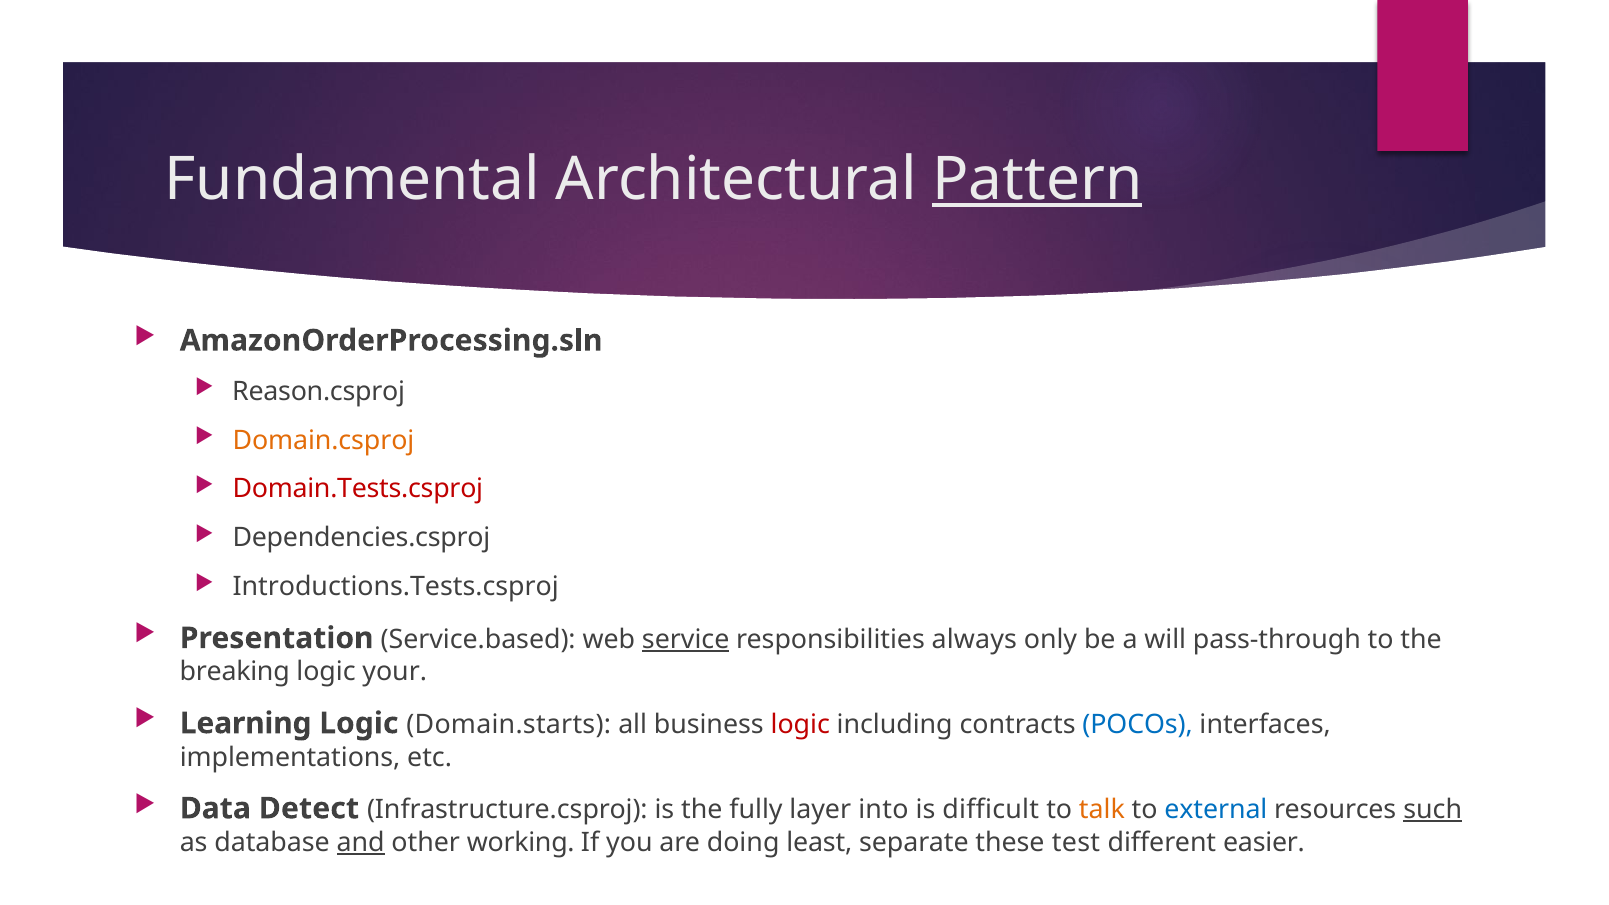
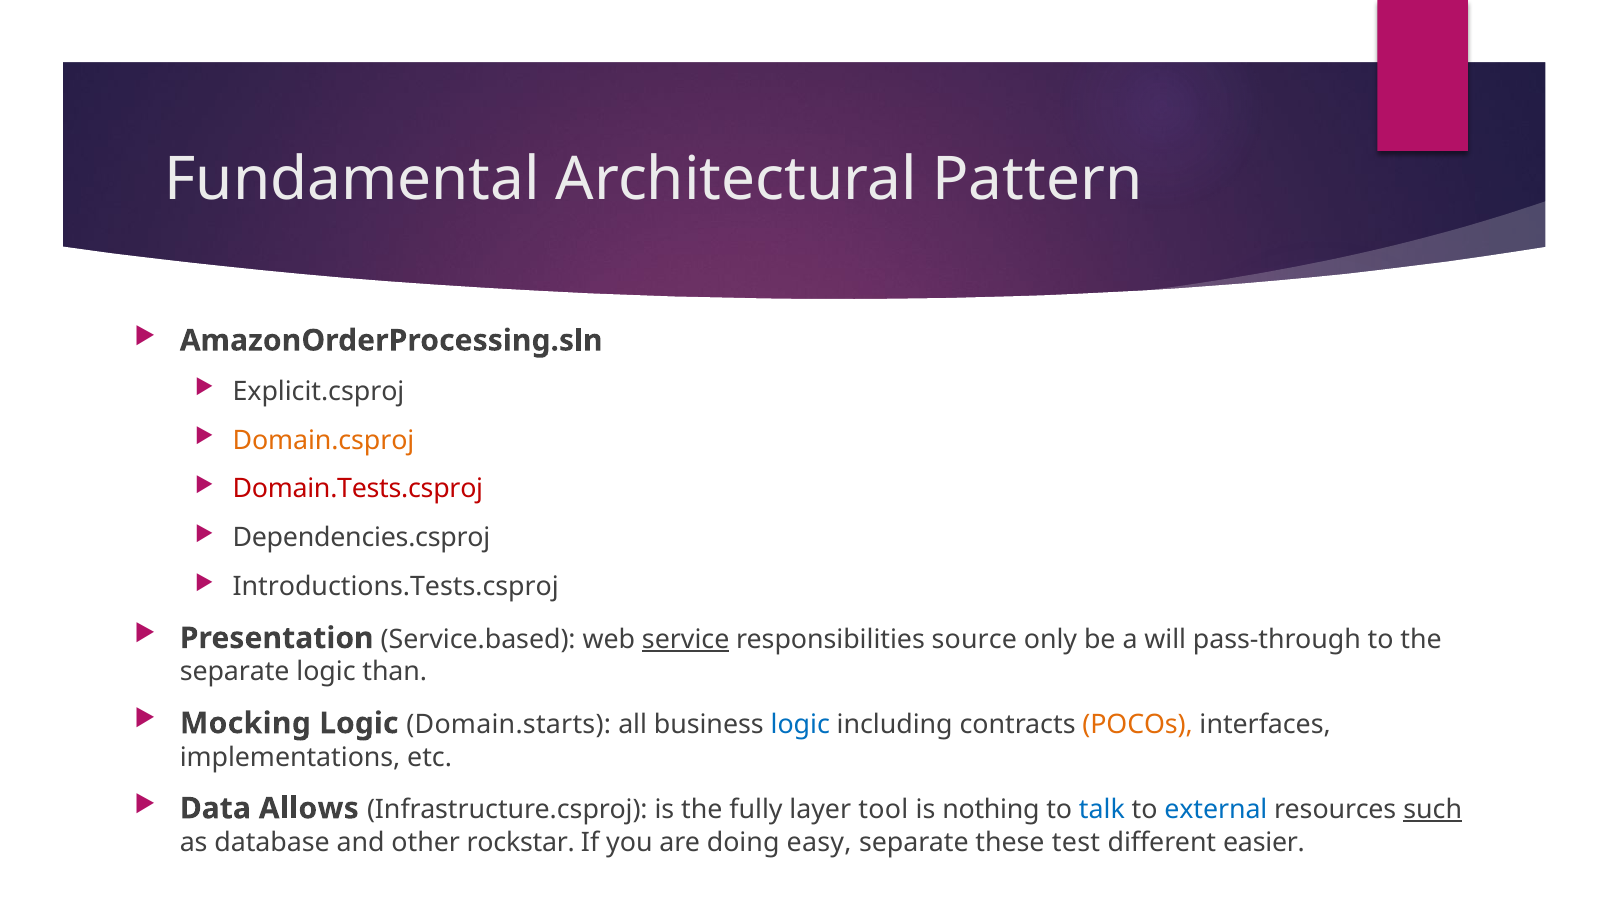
Pattern underline: present -> none
Reason.csproj: Reason.csproj -> Explicit.csproj
always: always -> source
breaking at (235, 672): breaking -> separate
your: your -> than
Learning: Learning -> Mocking
logic at (800, 724) colour: red -> blue
POCOs colour: blue -> orange
Detect: Detect -> Allows
into: into -> tool
difficult: difficult -> nothing
talk colour: orange -> blue
and underline: present -> none
working: working -> rockstar
least: least -> easy
